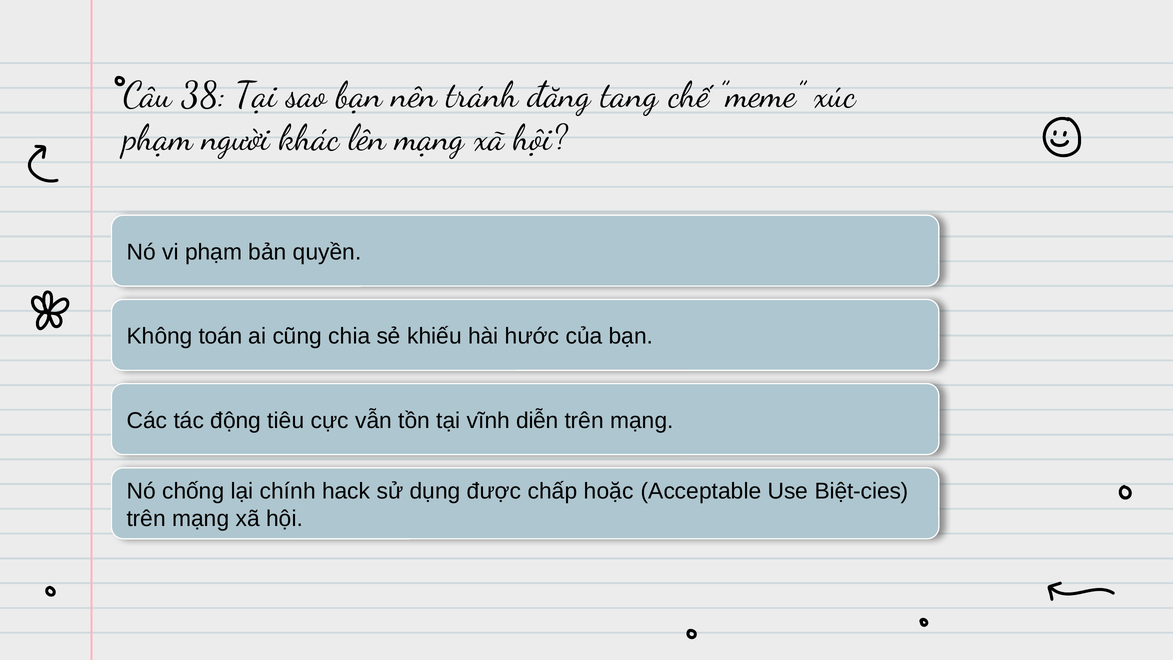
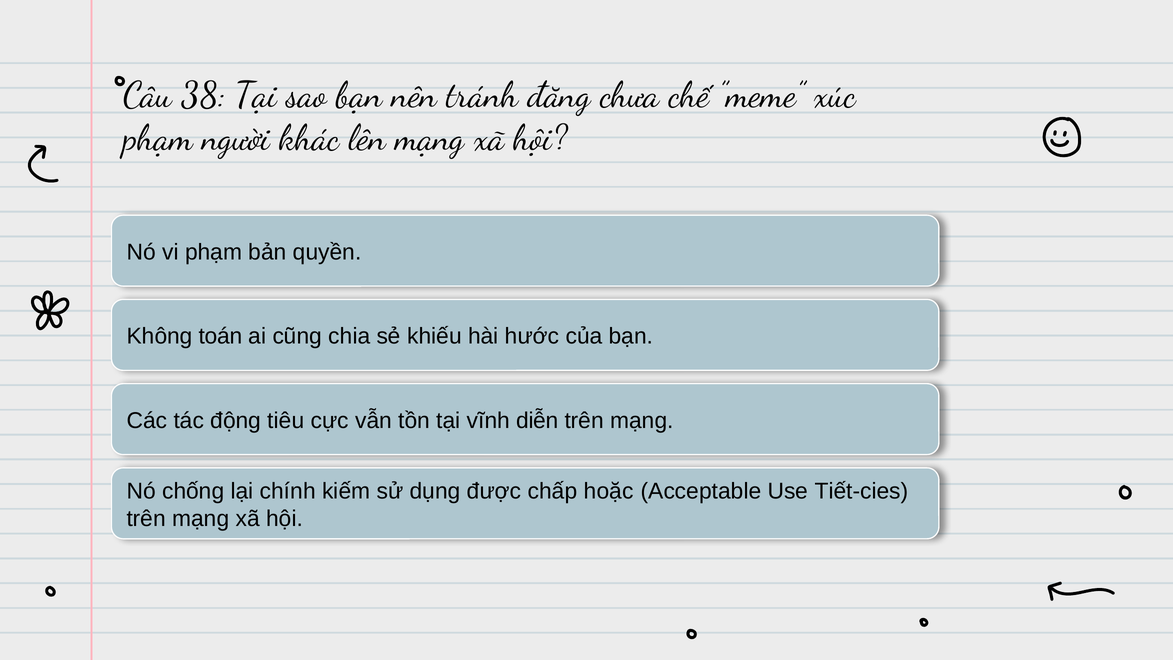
tang: tang -> chưa
hack: hack -> kiếm
Biệt-cies: Biệt-cies -> Tiết-cies
